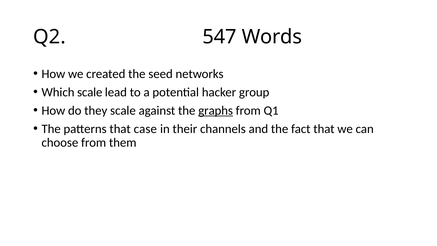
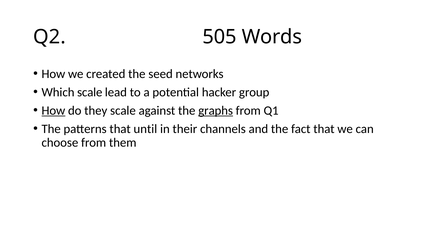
547: 547 -> 505
How at (53, 111) underline: none -> present
case: case -> until
